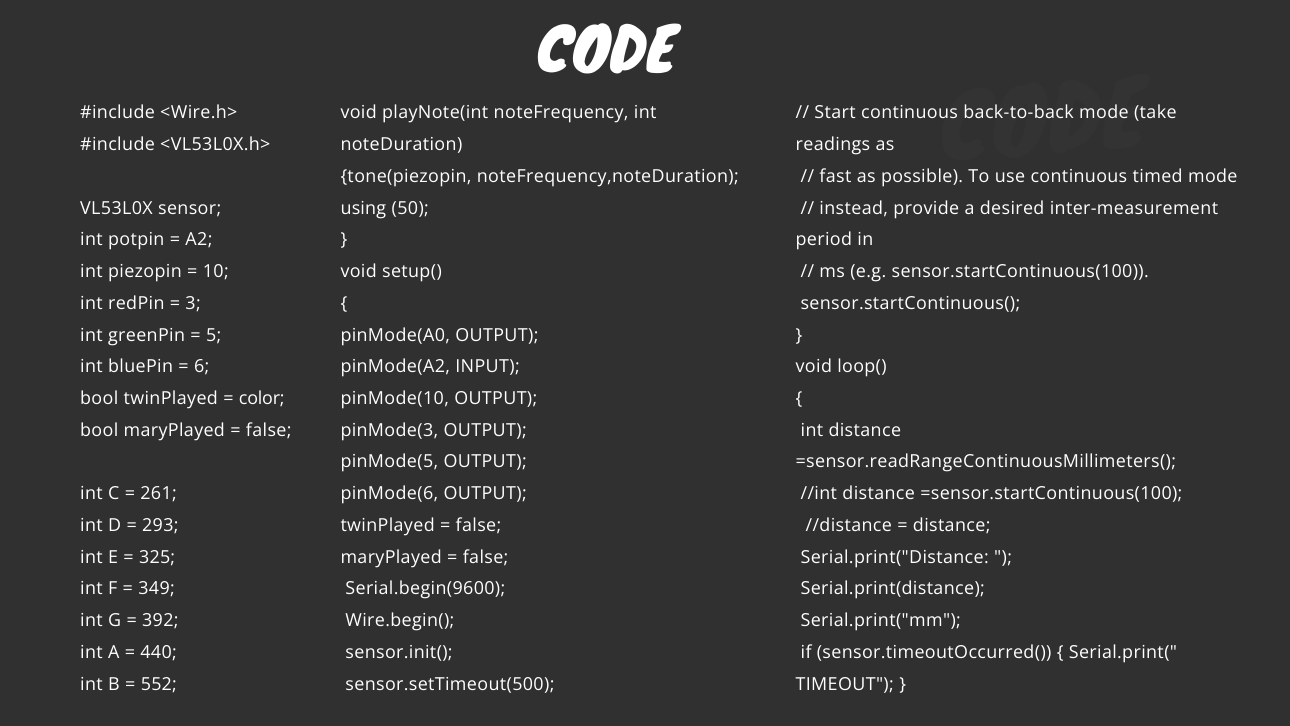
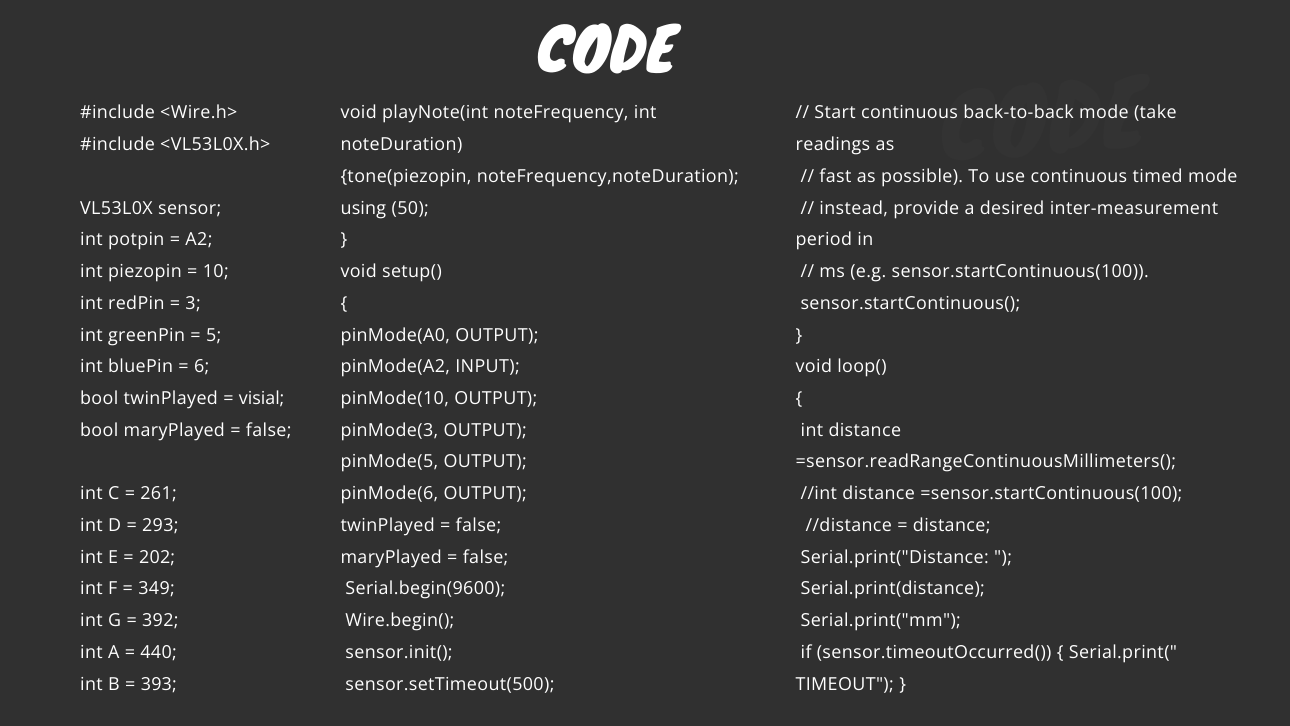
color: color -> visial
325: 325 -> 202
552: 552 -> 393
